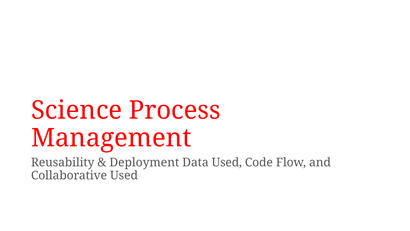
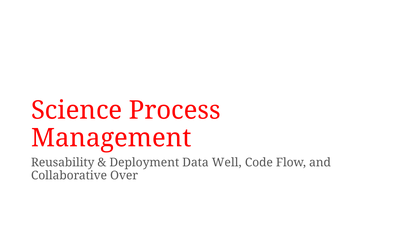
Data Used: Used -> Well
Collaborative Used: Used -> Over
